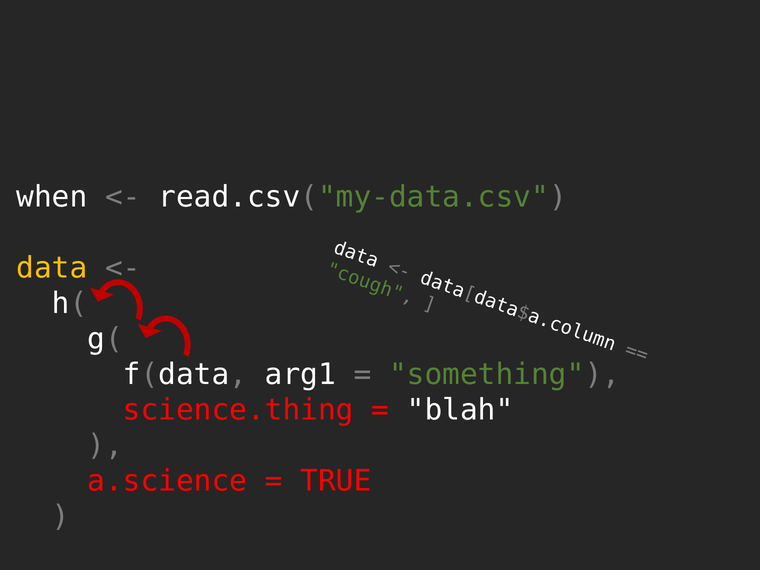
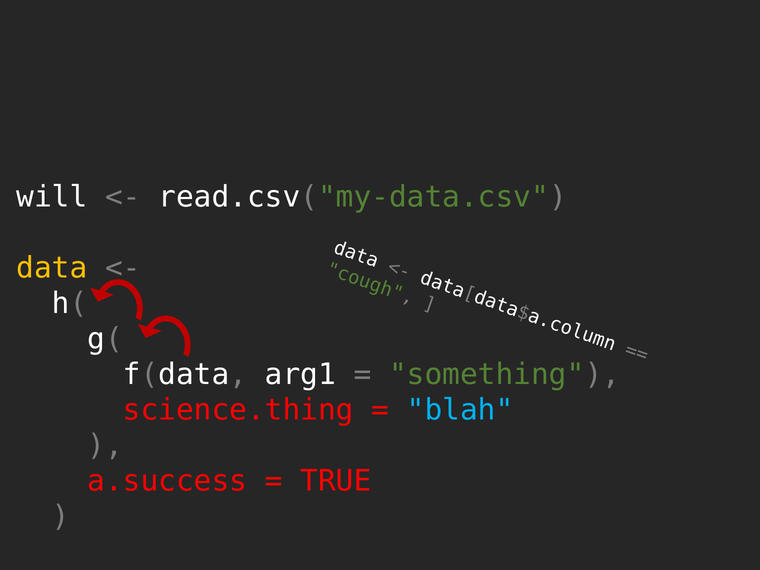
when: when -> will
blah colour: white -> light blue
a.science: a.science -> a.success
